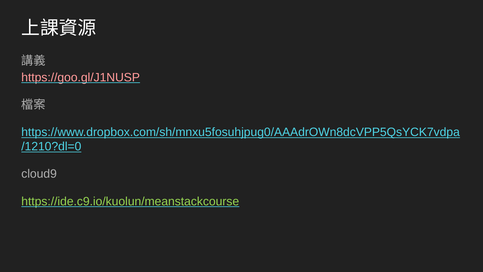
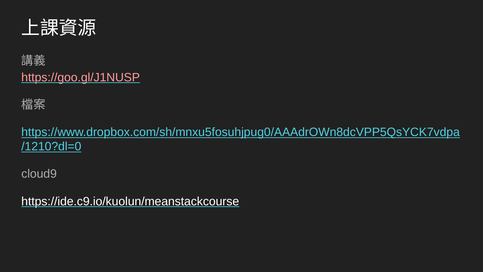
https://ide.c9.io/kuolun/meanstackcourse colour: light green -> white
